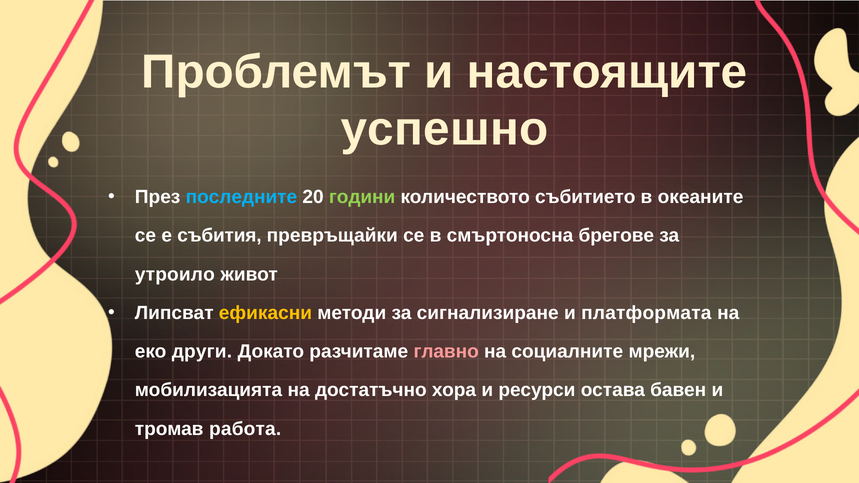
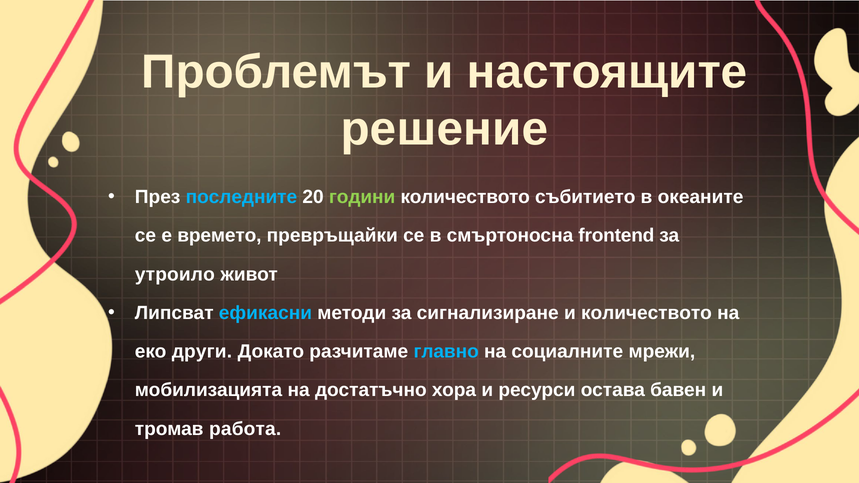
успешно: успешно -> решение
събития: събития -> времето
брегове: брегове -> frontend
ефикасни colour: yellow -> light blue
и платформата: платформата -> количеството
главно colour: pink -> light blue
